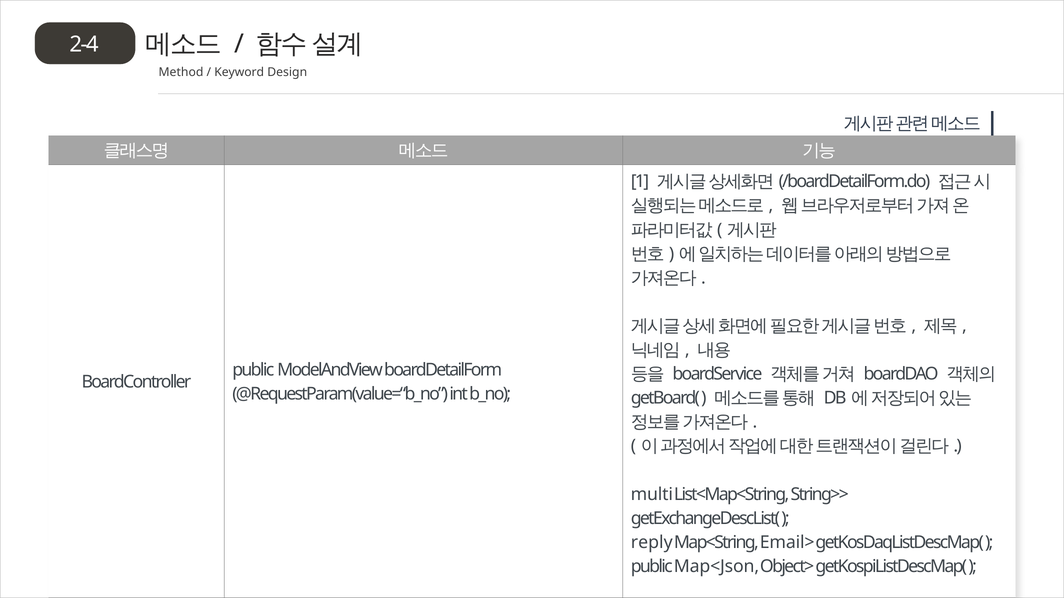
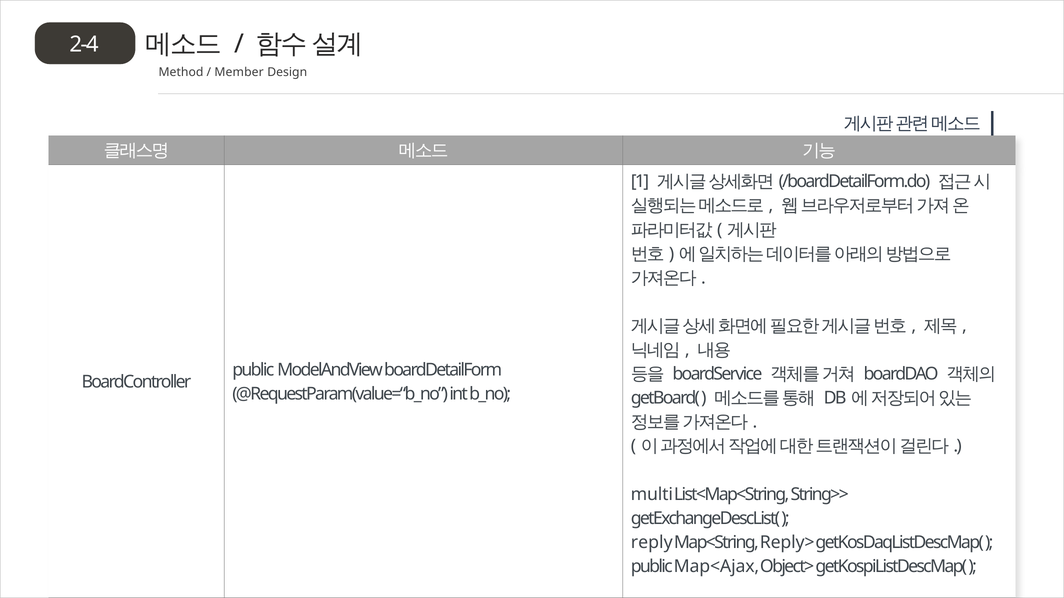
Keyword: Keyword -> Member
Email>: Email> -> Reply>
Map<Json: Map<Json -> Map<Ajax
